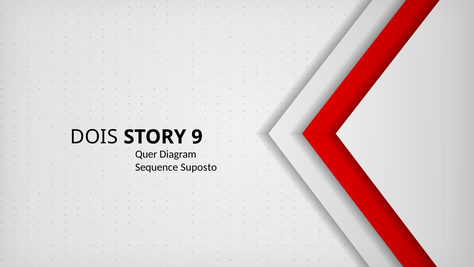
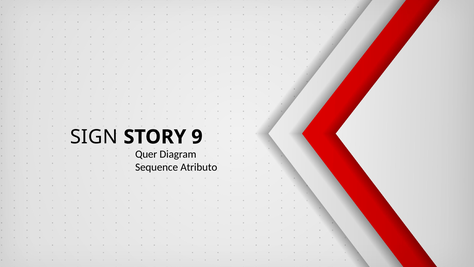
DOIS: DOIS -> SIGN
Suposto: Suposto -> Atributo
